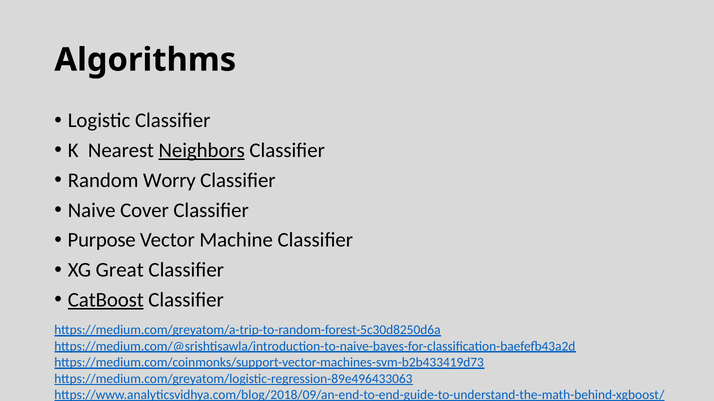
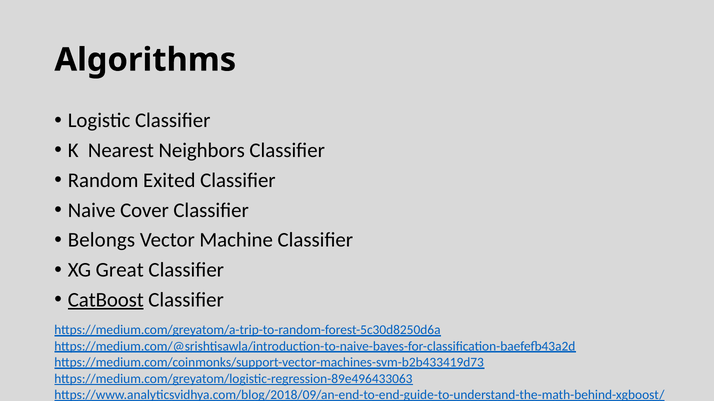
Neighbors underline: present -> none
Worry: Worry -> Exited
Purpose: Purpose -> Belongs
